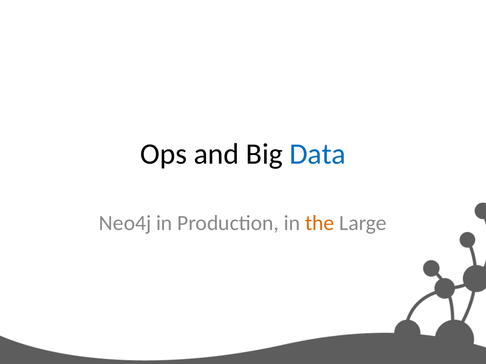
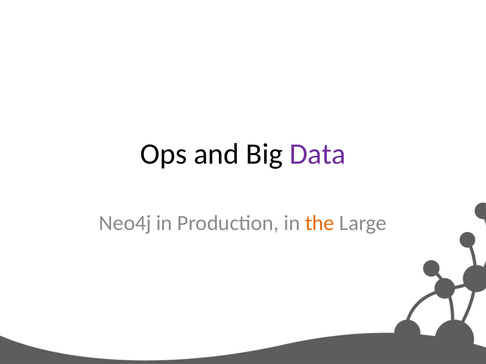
Data colour: blue -> purple
